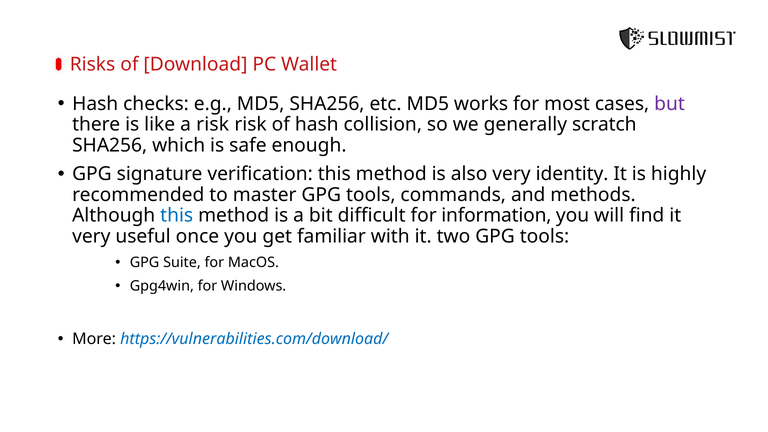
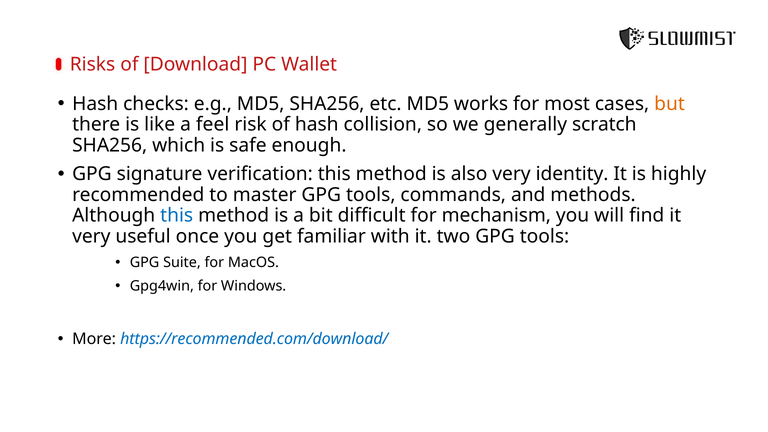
but colour: purple -> orange
a risk: risk -> feel
information: information -> mechanism
https://vulnerabilities.com/download/: https://vulnerabilities.com/download/ -> https://recommended.com/download/
